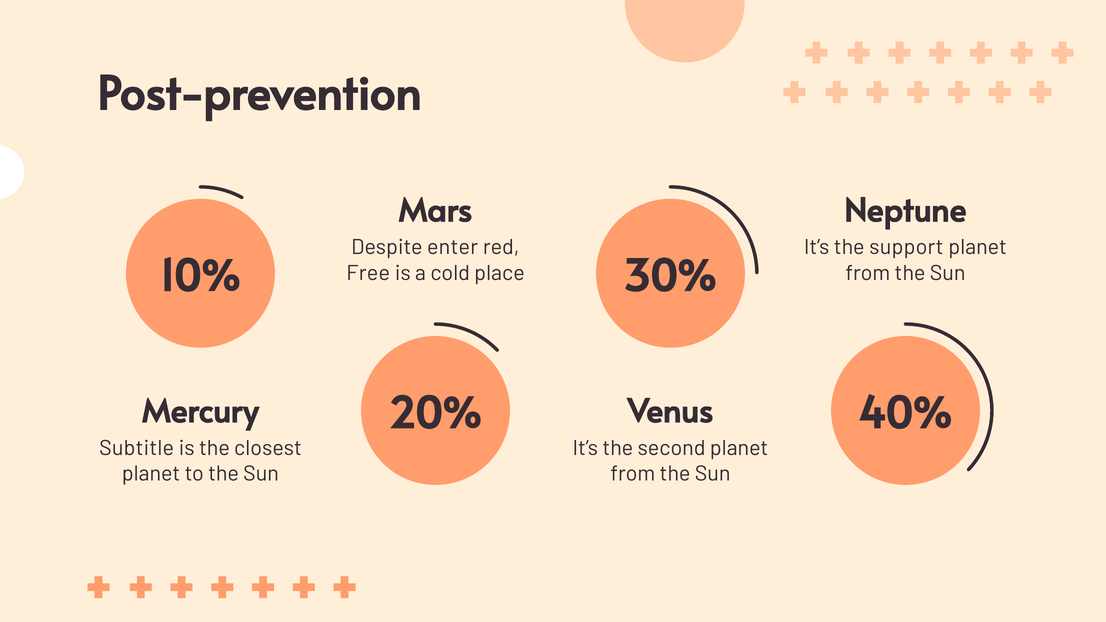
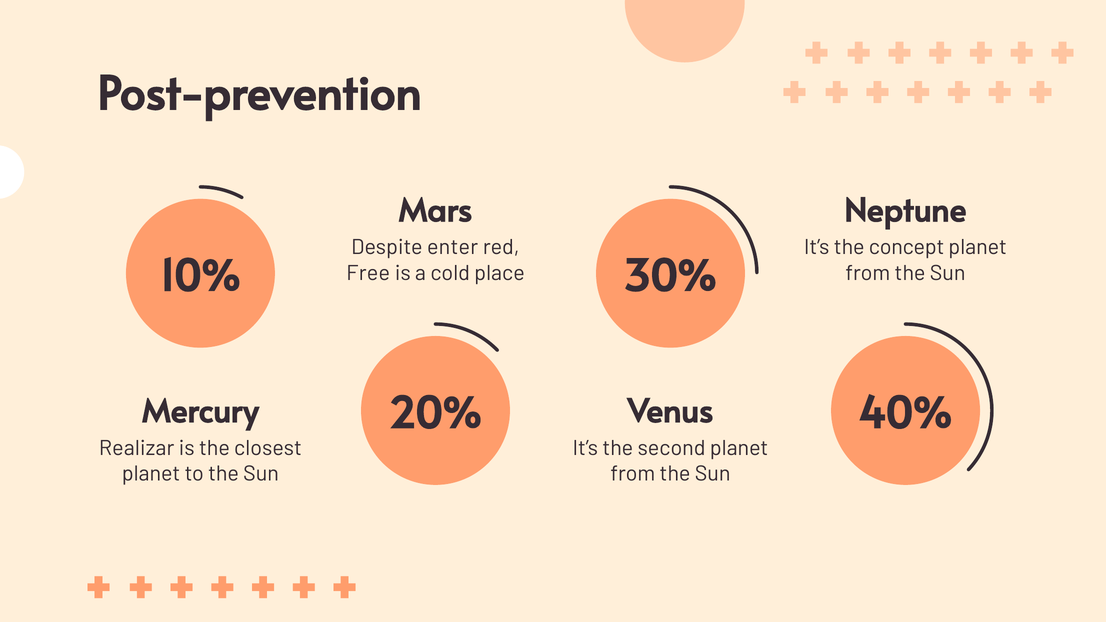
support: support -> concept
Subtitle: Subtitle -> Realizar
